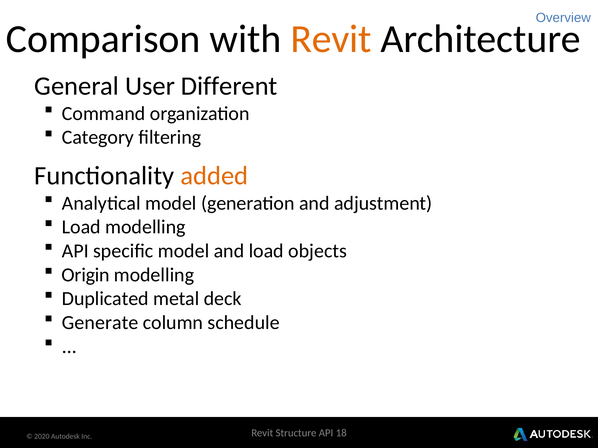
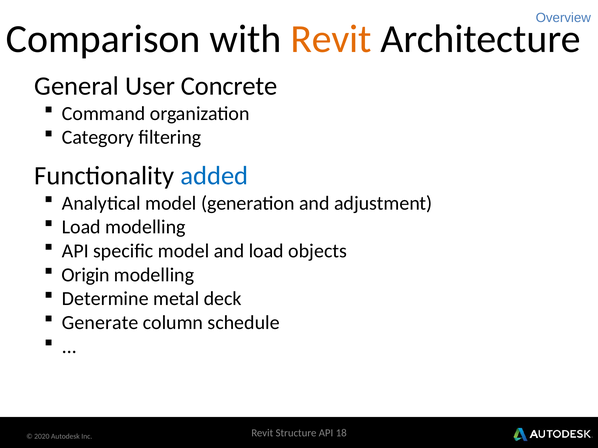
Different: Different -> Concrete
added colour: orange -> blue
Duplicated: Duplicated -> Determine
